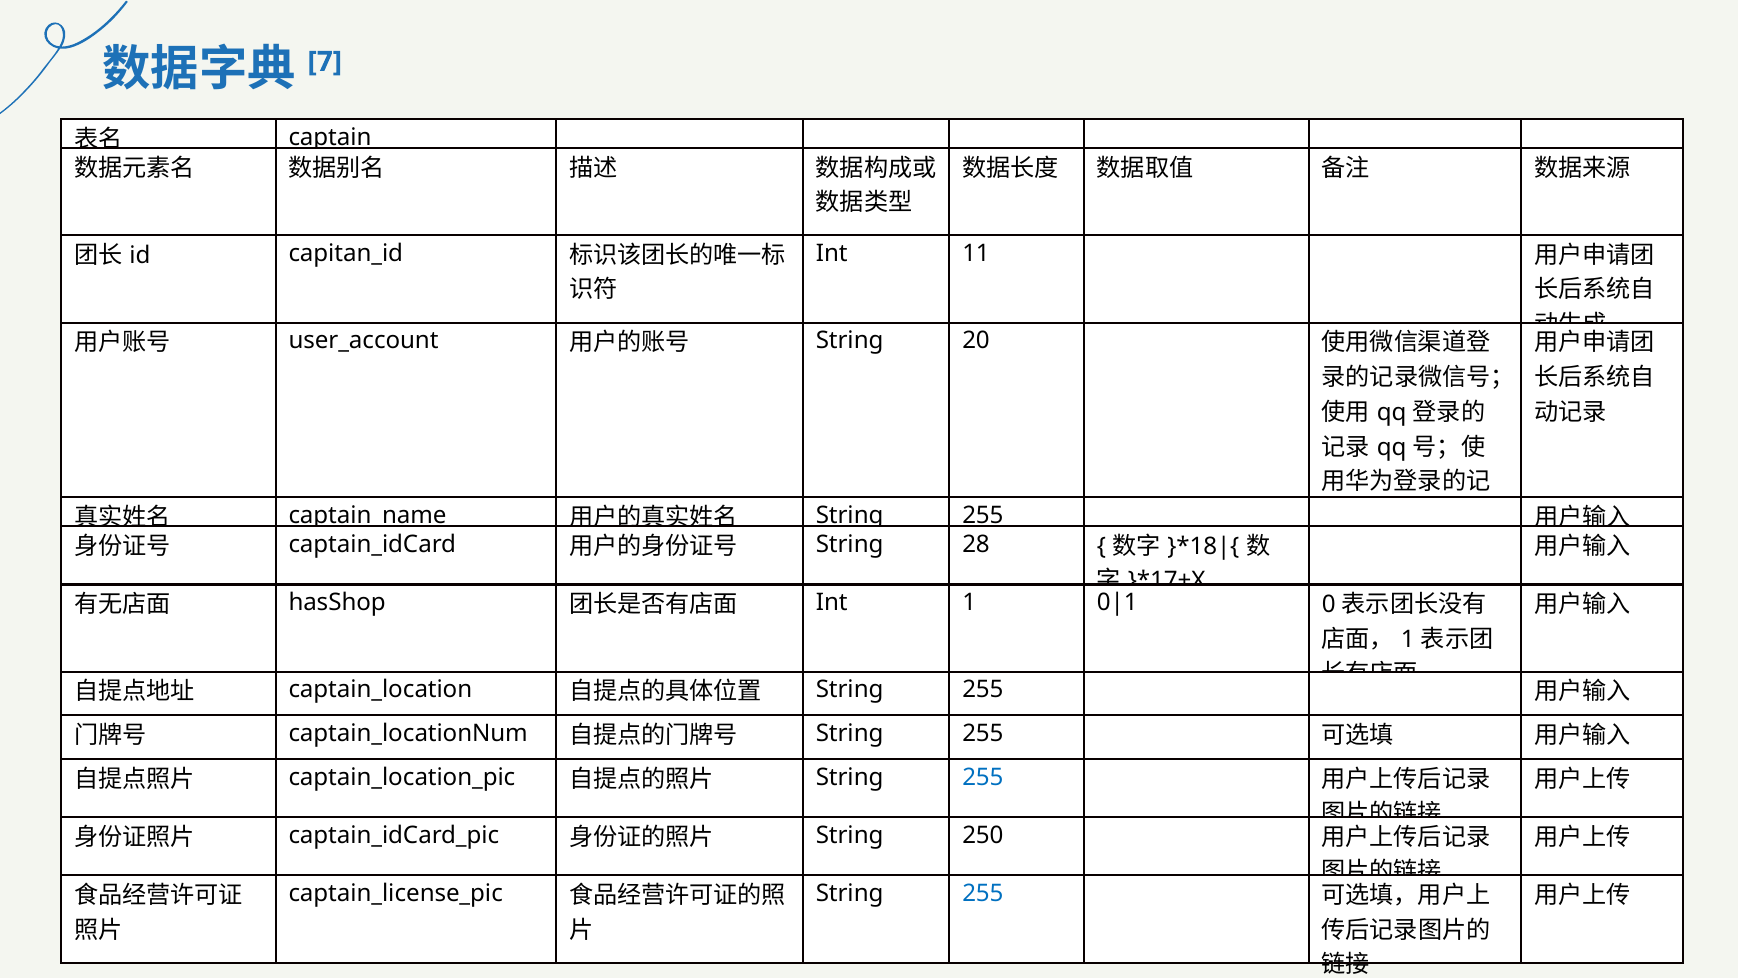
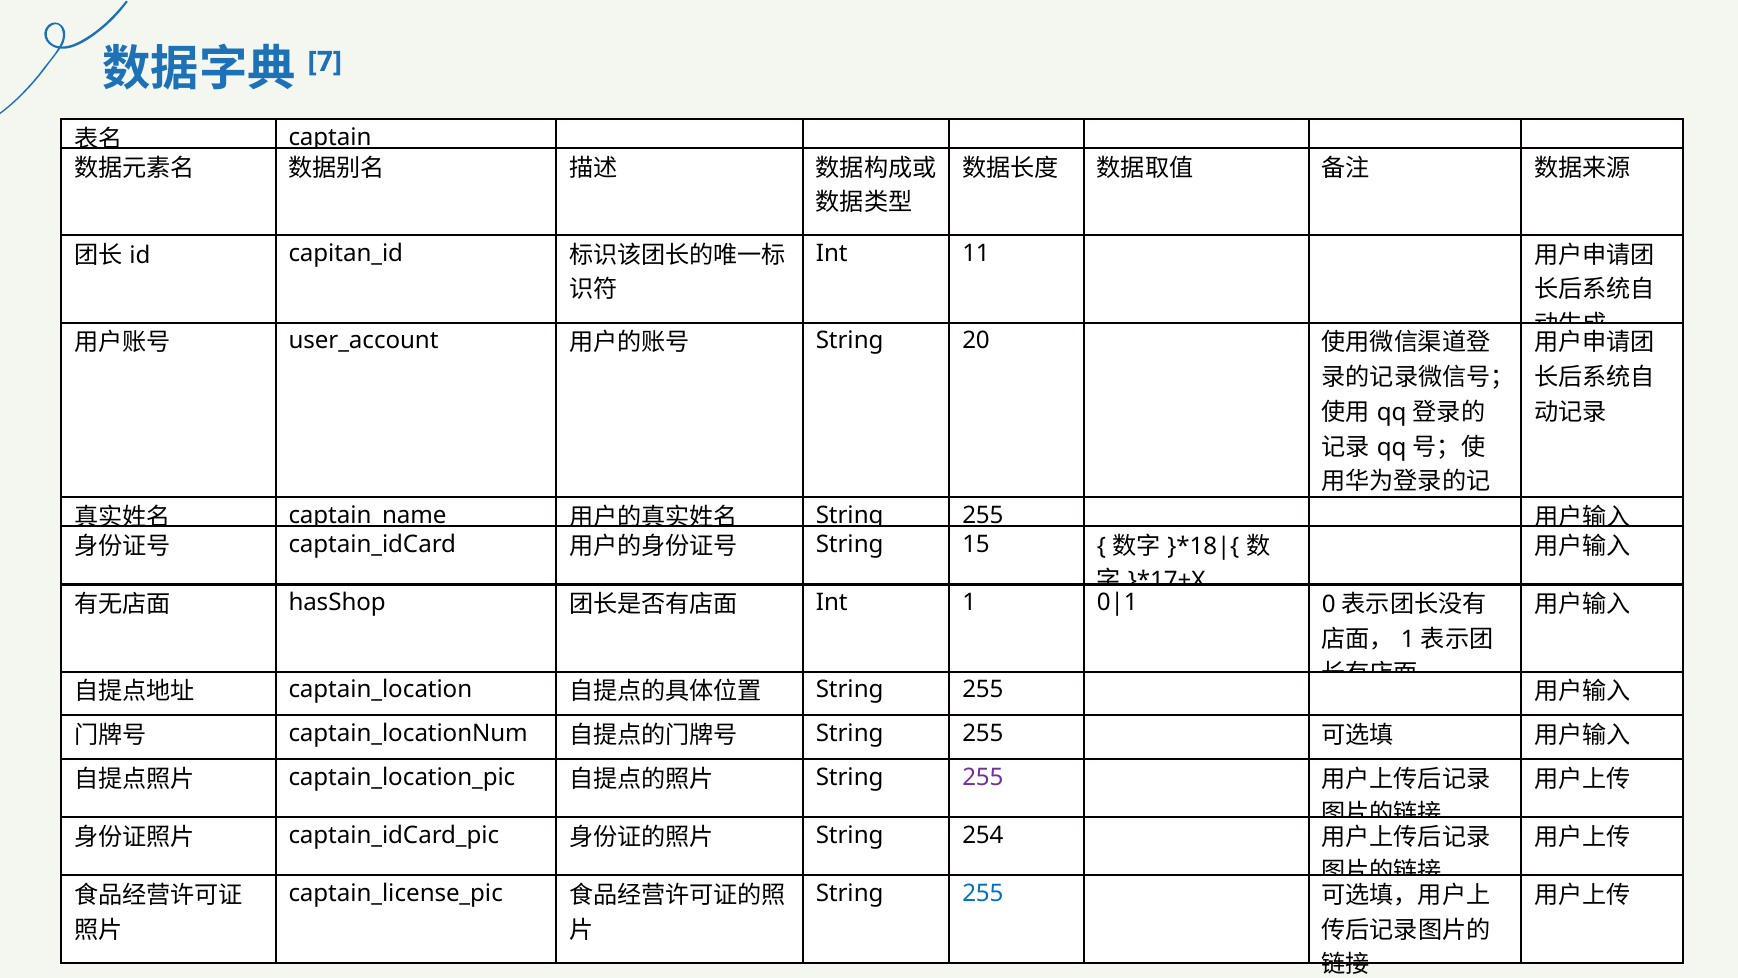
28: 28 -> 15
255 at (983, 777) colour: blue -> purple
250: 250 -> 254
